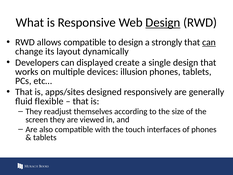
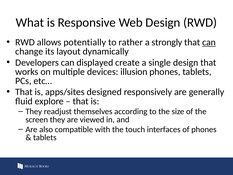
Design at (163, 22) underline: present -> none
allows compatible: compatible -> potentially
to design: design -> rather
flexible: flexible -> explore
